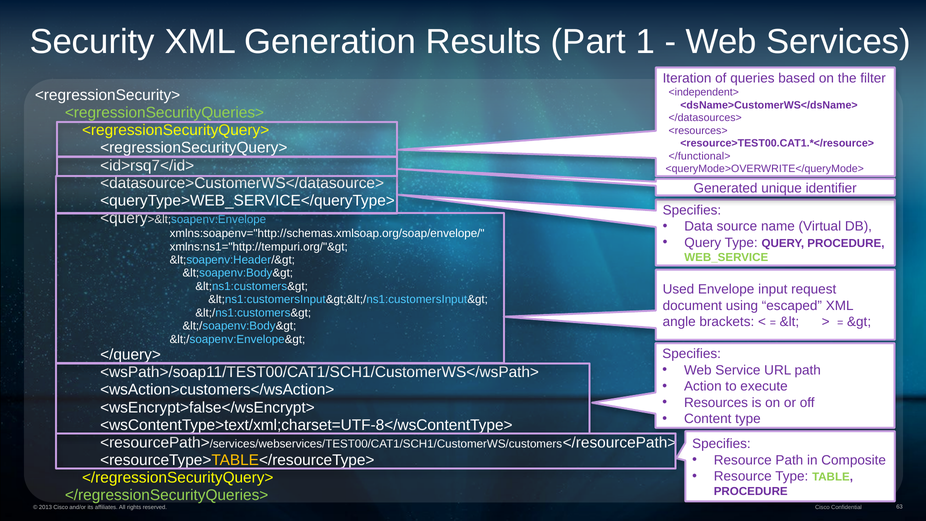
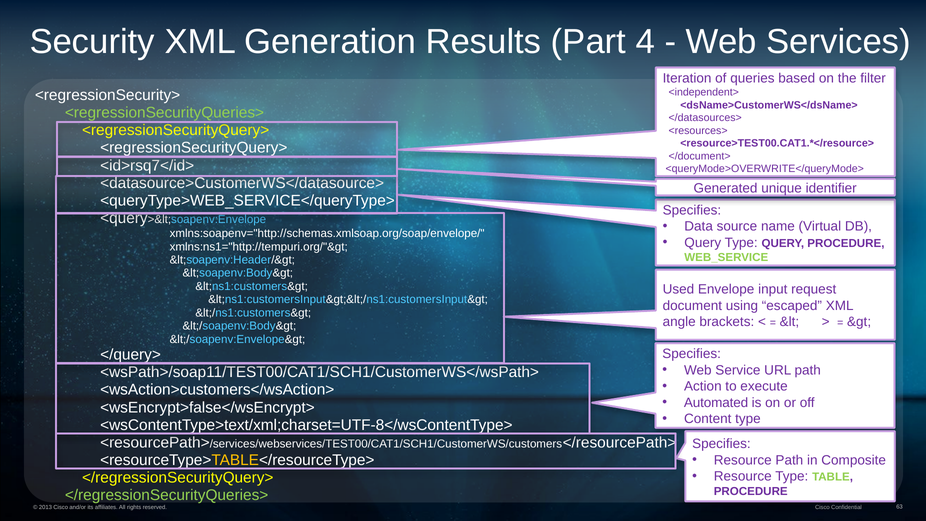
1: 1 -> 4
</functional>: </functional> -> </document>
Resources: Resources -> Automated
